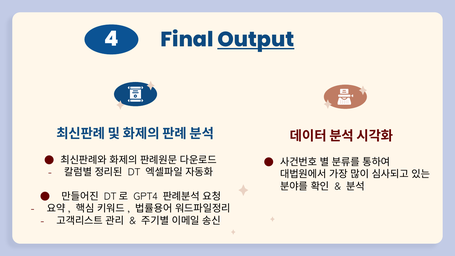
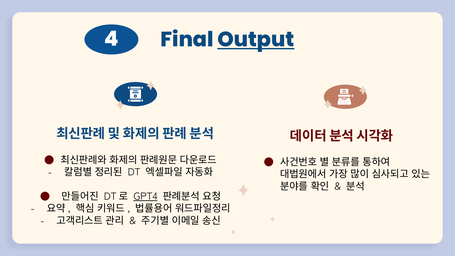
GPT4 underline: none -> present
